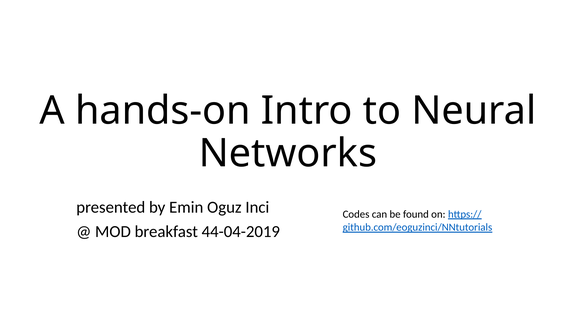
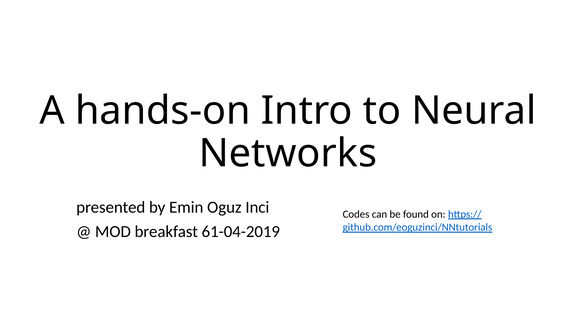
44-04-2019: 44-04-2019 -> 61-04-2019
